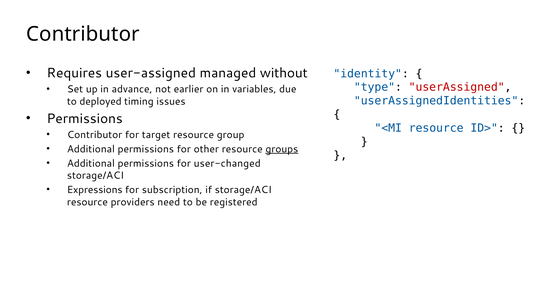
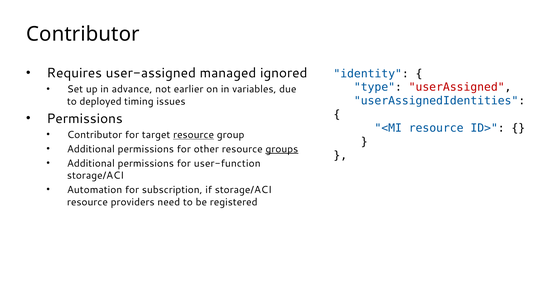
without: without -> ignored
resource at (194, 135) underline: none -> present
user-changed: user-changed -> user-function
Expressions: Expressions -> Automation
